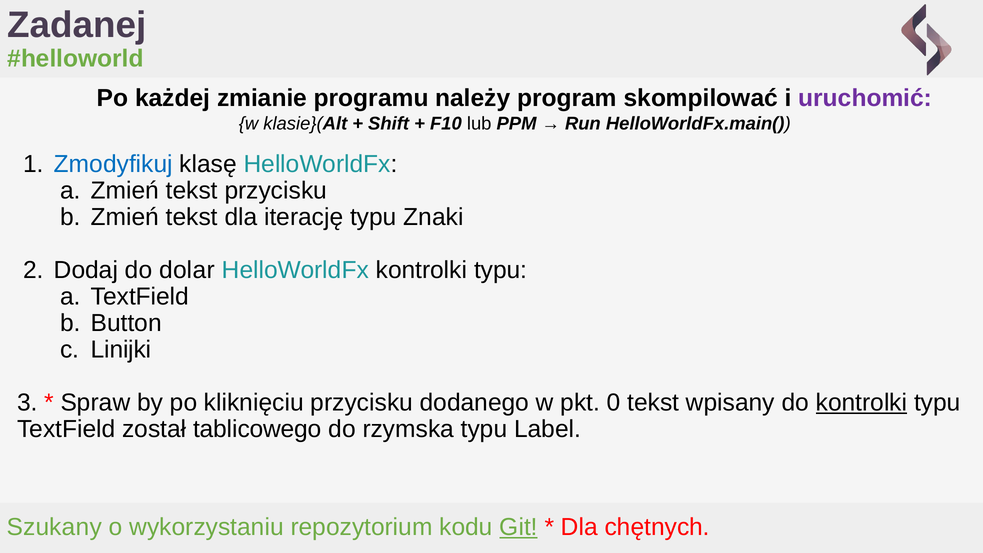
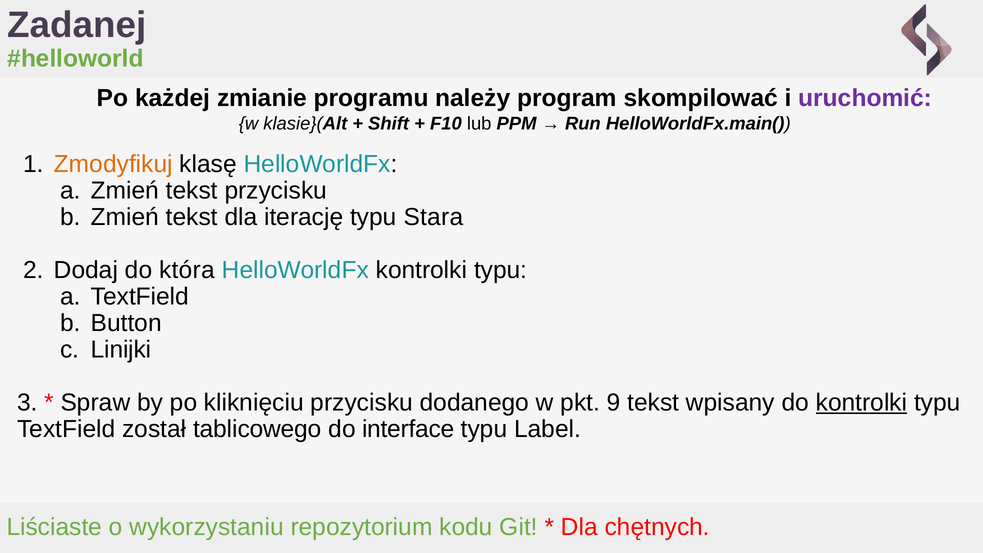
Zmodyfikuj colour: blue -> orange
Znaki: Znaki -> Stara
dolar: dolar -> która
0: 0 -> 9
rzymska: rzymska -> interface
Szukany: Szukany -> Liściaste
Git underline: present -> none
